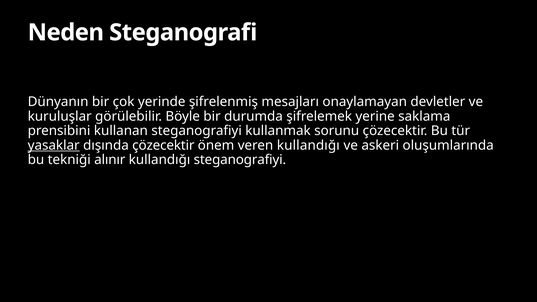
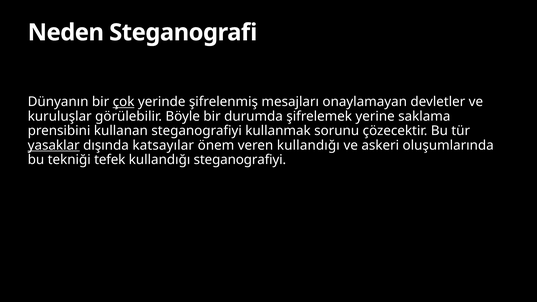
çok underline: none -> present
dışında çözecektir: çözecektir -> katsayılar
alınır: alınır -> tefek
